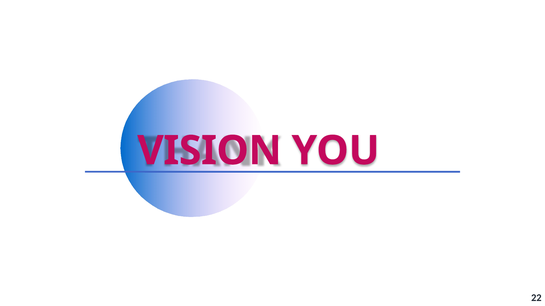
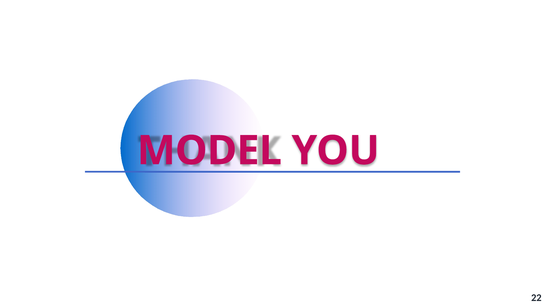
VISION: VISION -> MODEL
